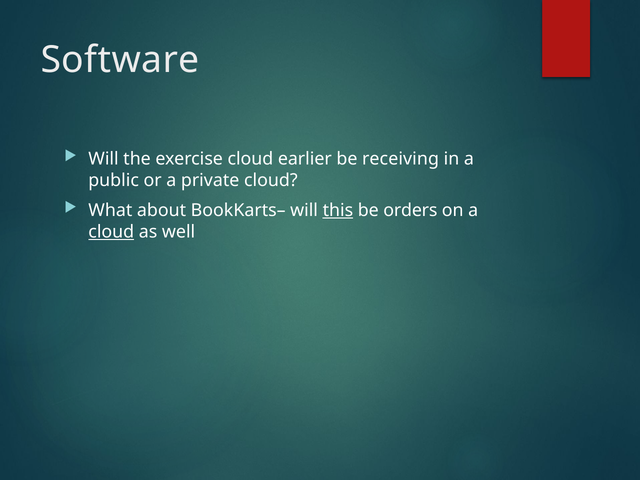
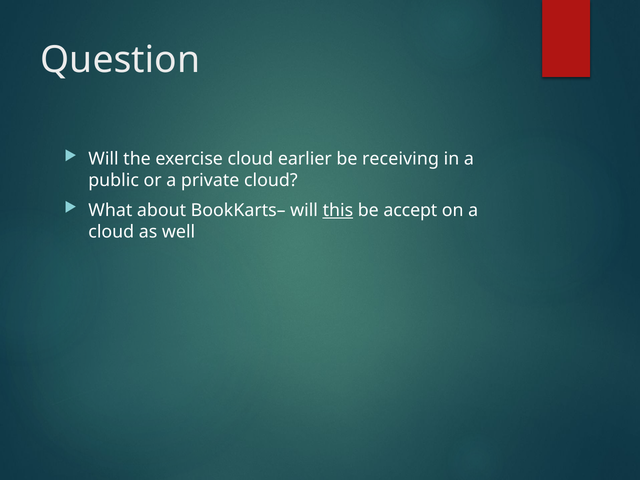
Software: Software -> Question
orders: orders -> accept
cloud at (111, 232) underline: present -> none
